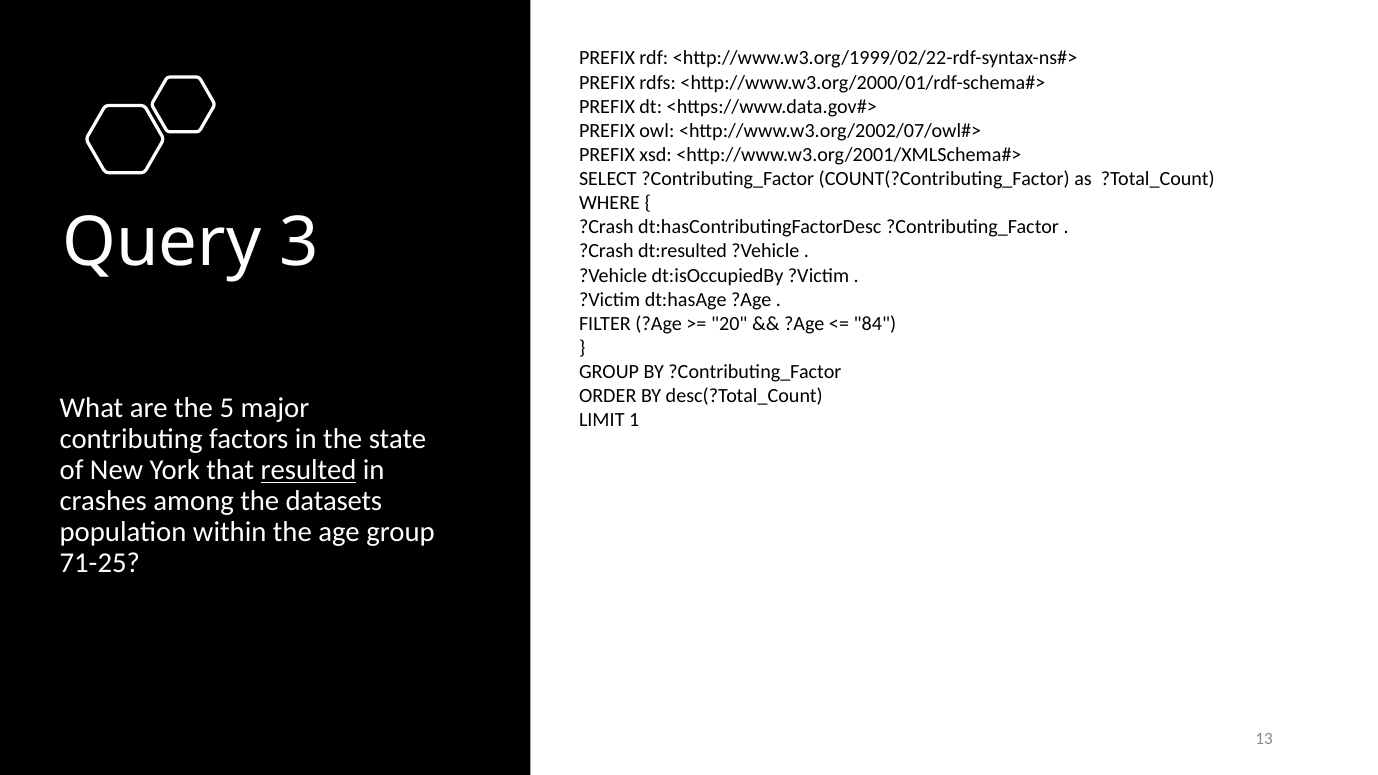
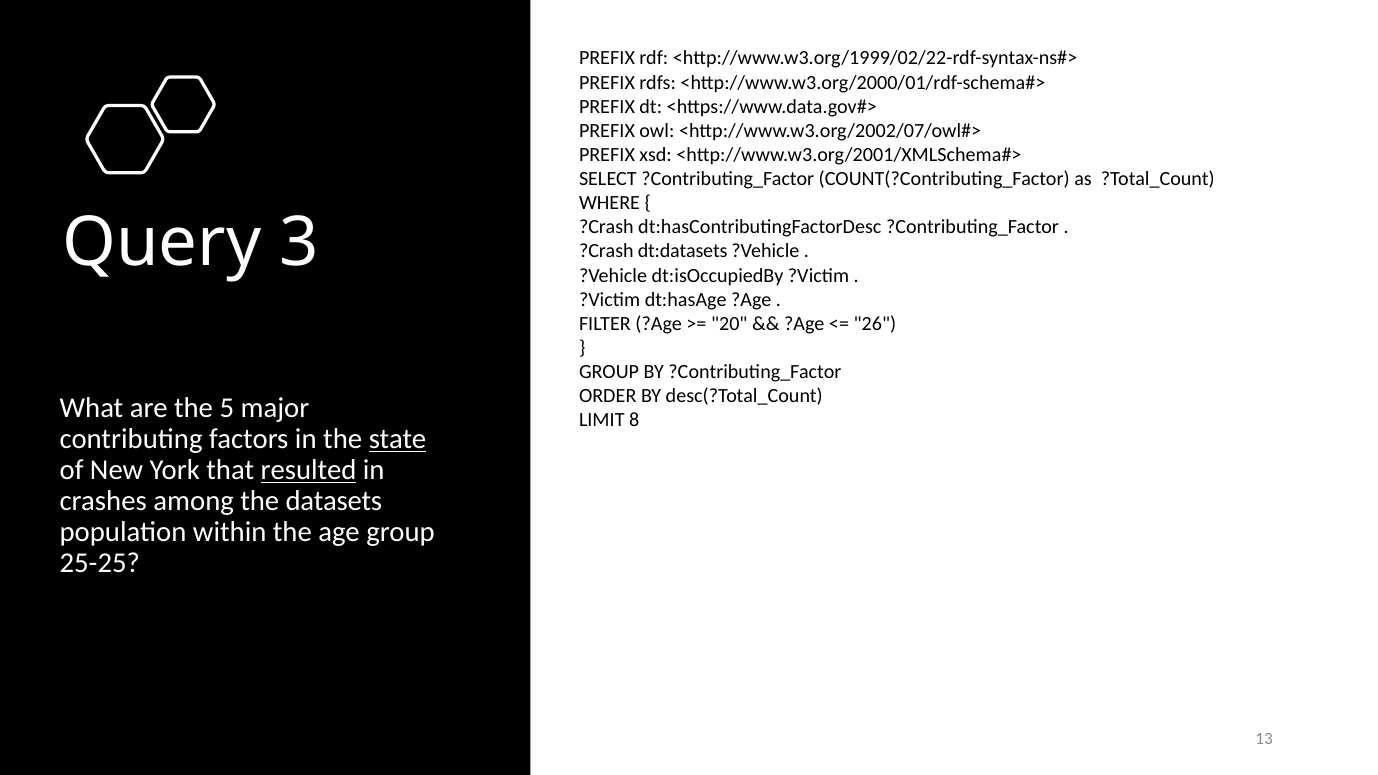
dt:resulted: dt:resulted -> dt:datasets
84: 84 -> 26
1: 1 -> 8
state underline: none -> present
71-25: 71-25 -> 25-25
